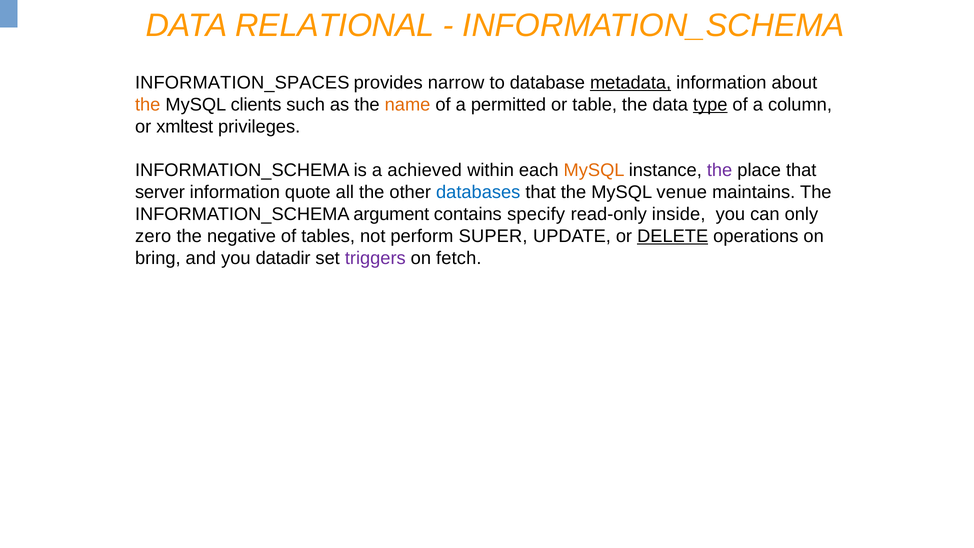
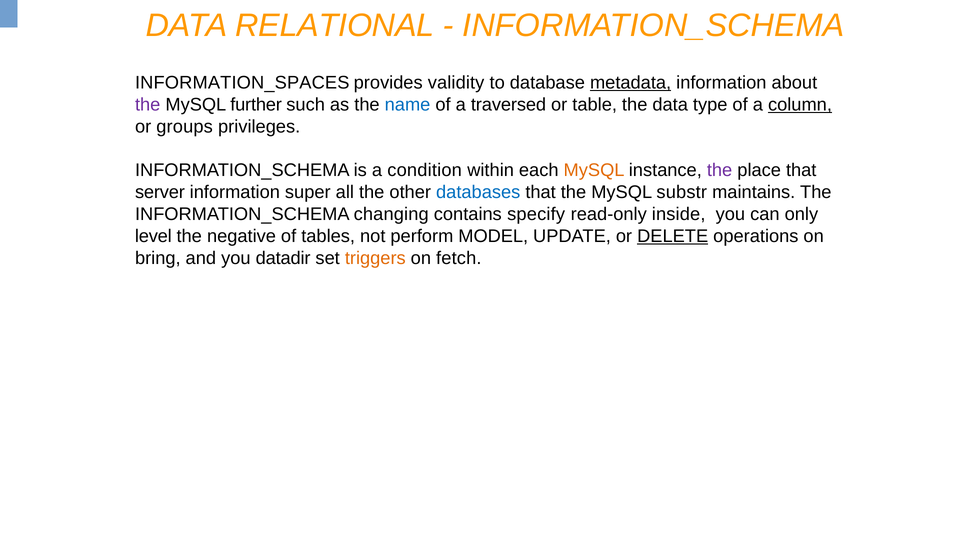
narrow: narrow -> validity
the at (148, 105) colour: orange -> purple
clients: clients -> further
name colour: orange -> blue
permitted: permitted -> traversed
type underline: present -> none
column underline: none -> present
xmltest: xmltest -> groups
achieved: achieved -> condition
quote: quote -> super
venue: venue -> substr
argument: argument -> changing
zero: zero -> level
SUPER: SUPER -> MODEL
triggers colour: purple -> orange
